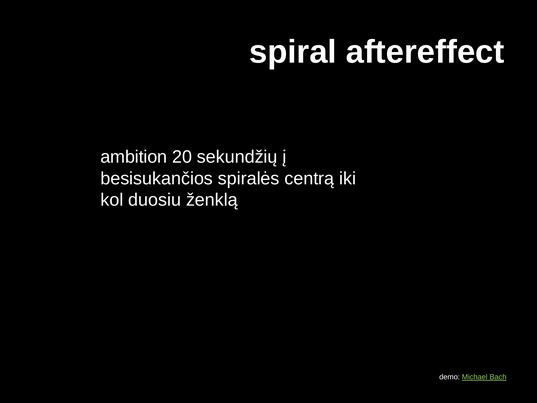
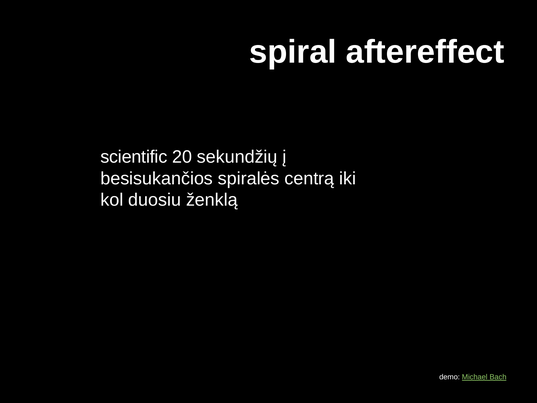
ambition: ambition -> scientific
